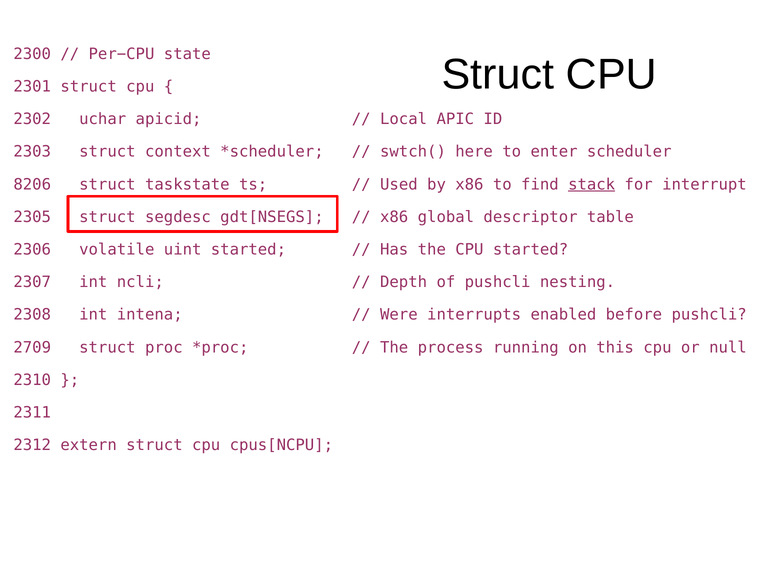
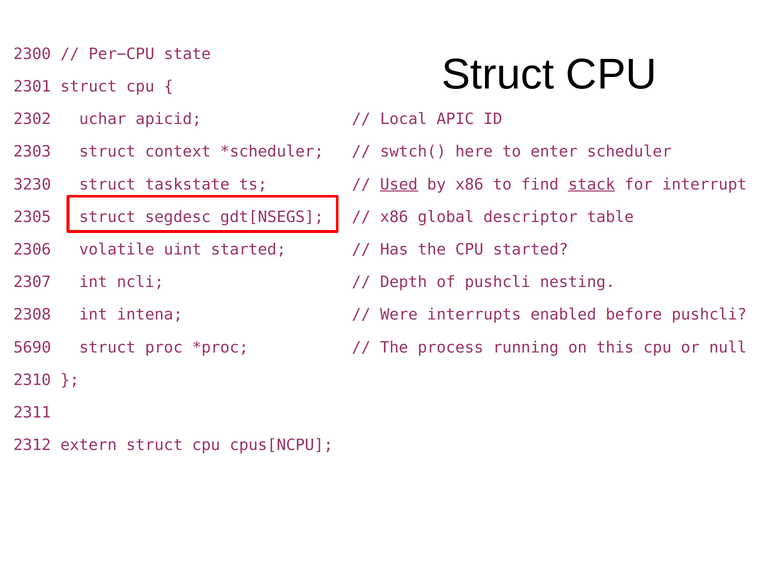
8206: 8206 -> 3230
Used underline: none -> present
2709: 2709 -> 5690
